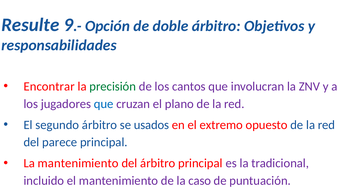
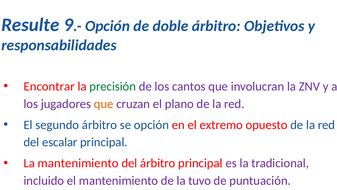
que at (104, 104) colour: blue -> orange
se usados: usados -> opción
parece: parece -> escalar
caso: caso -> tuvo
